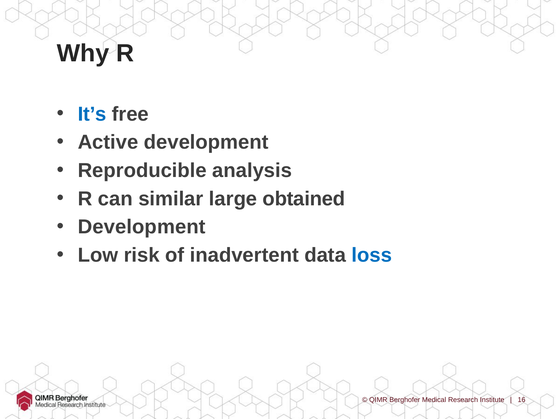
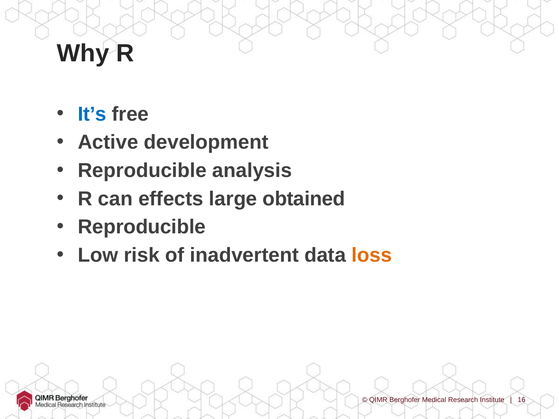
similar: similar -> effects
Development at (142, 227): Development -> Reproducible
loss colour: blue -> orange
